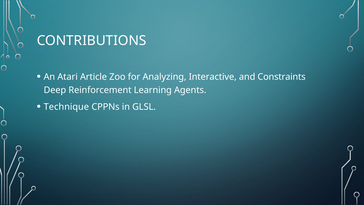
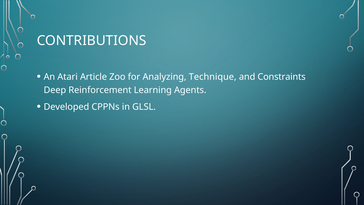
Interactive: Interactive -> Technique
Technique: Technique -> Developed
